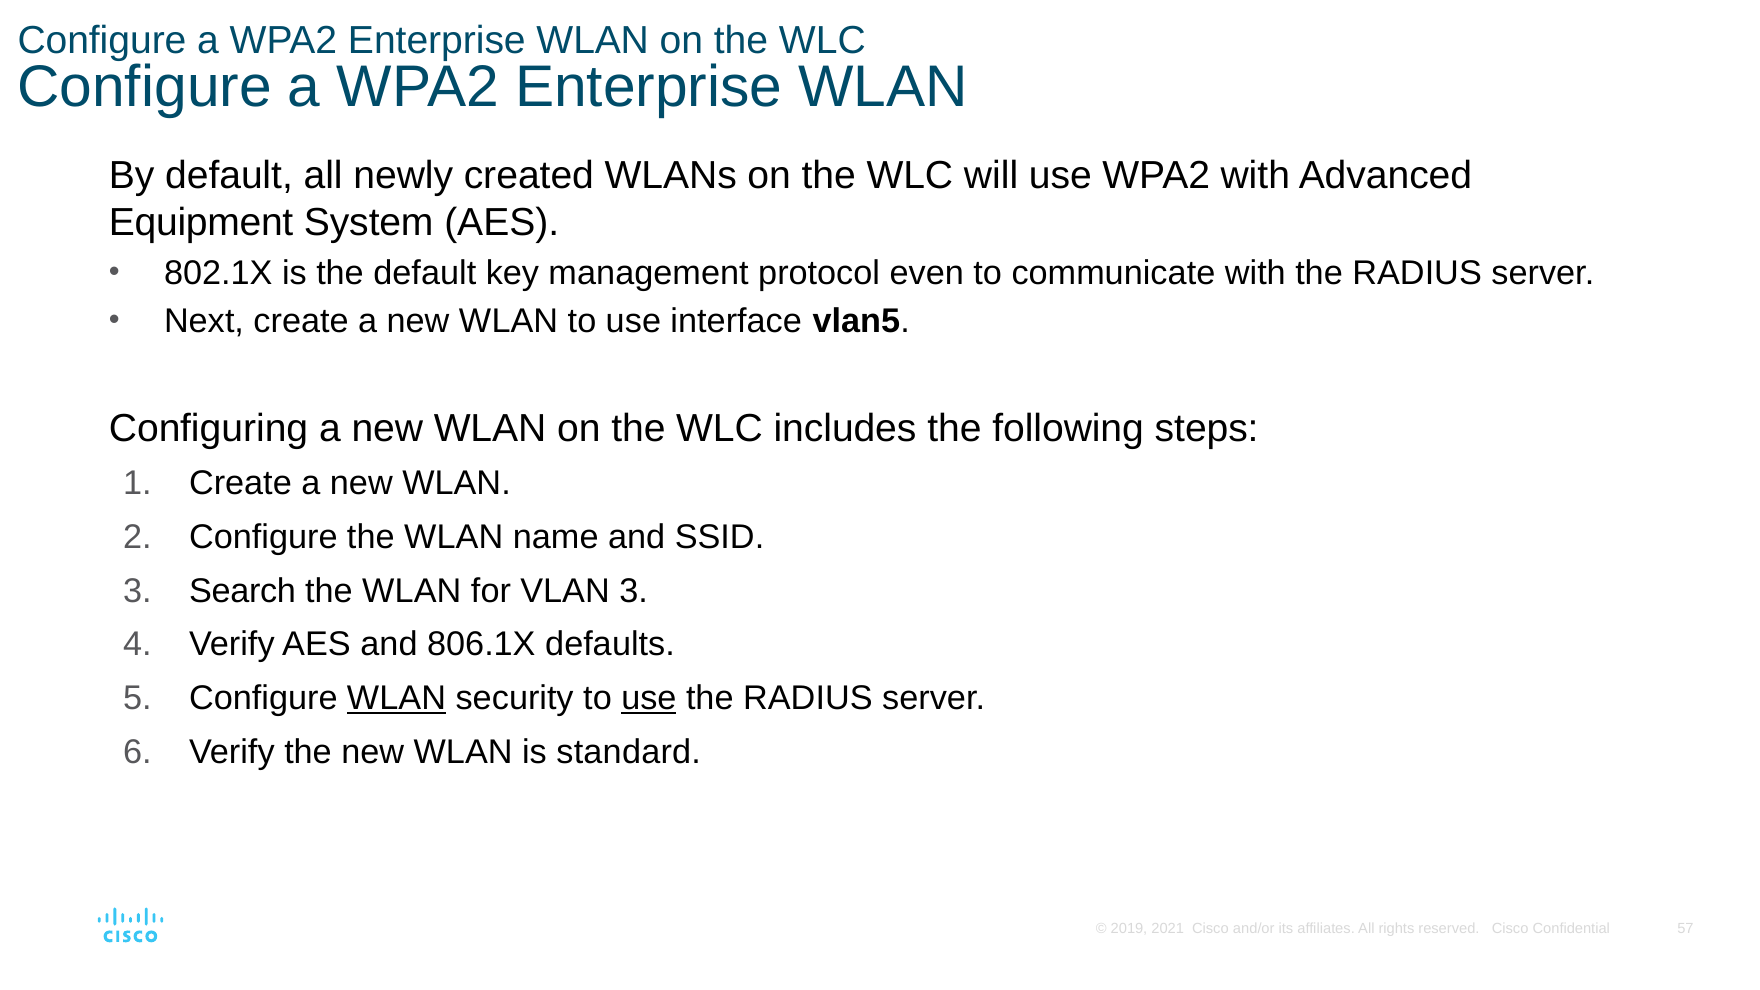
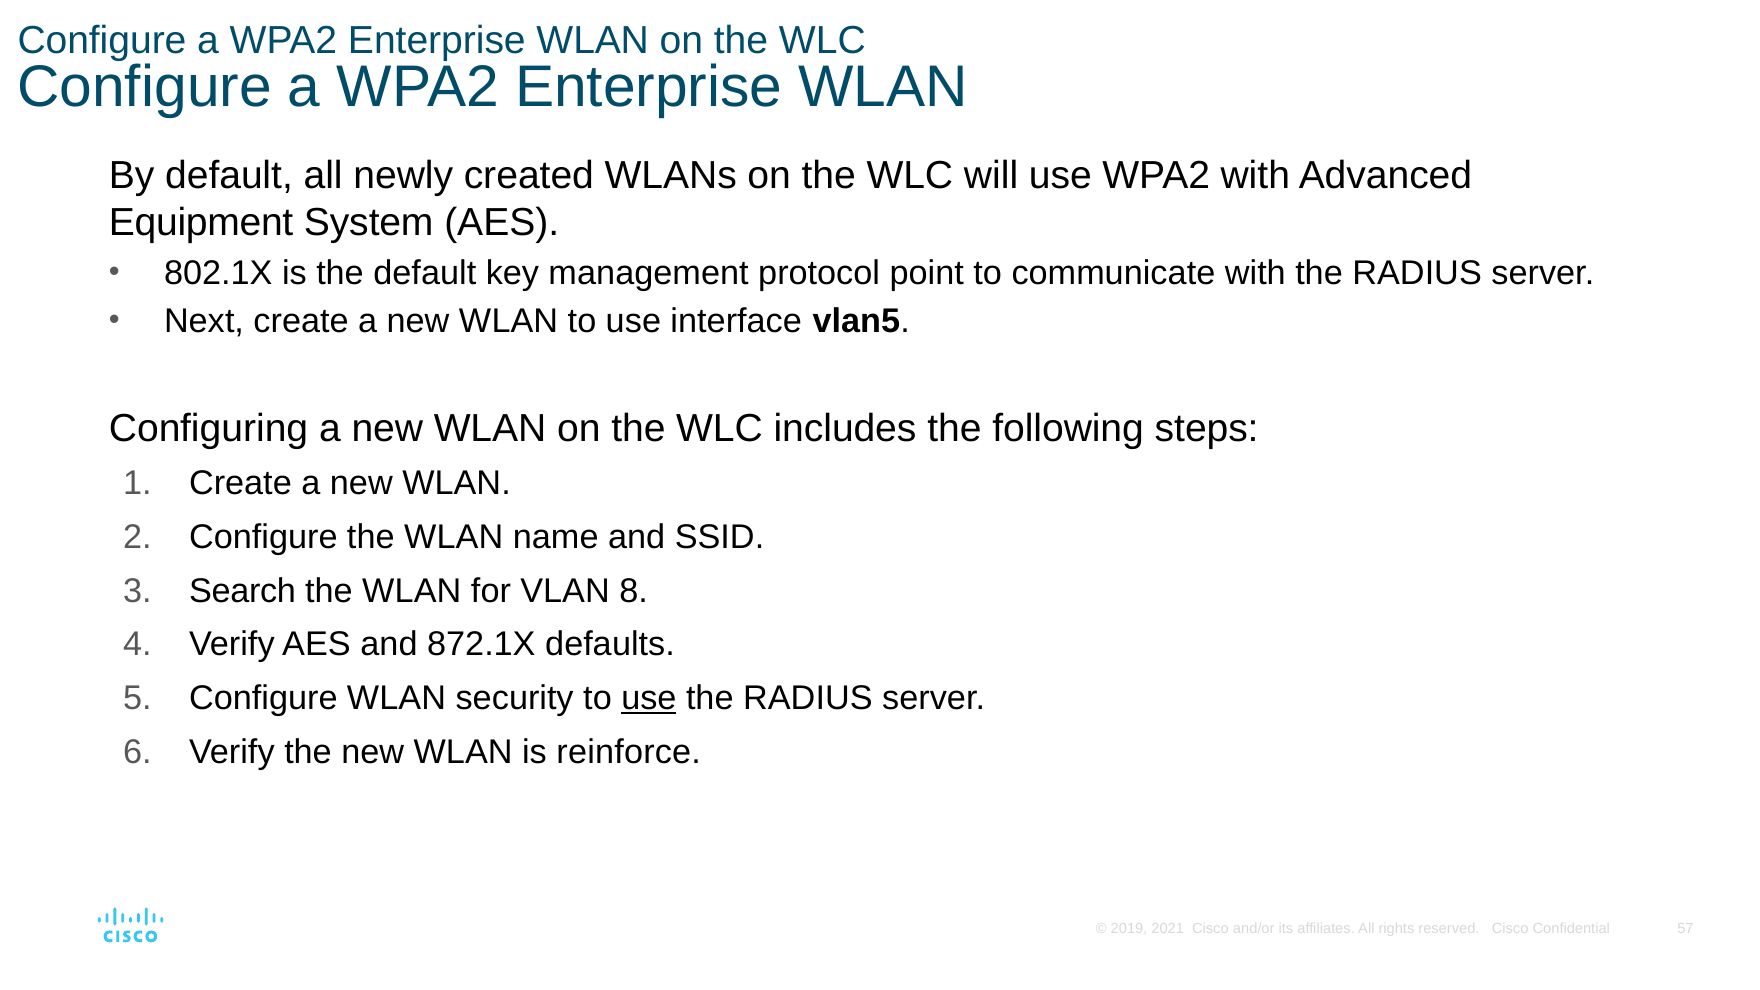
even: even -> point
VLAN 3: 3 -> 8
806.1X: 806.1X -> 872.1X
WLAN at (397, 698) underline: present -> none
standard: standard -> reinforce
